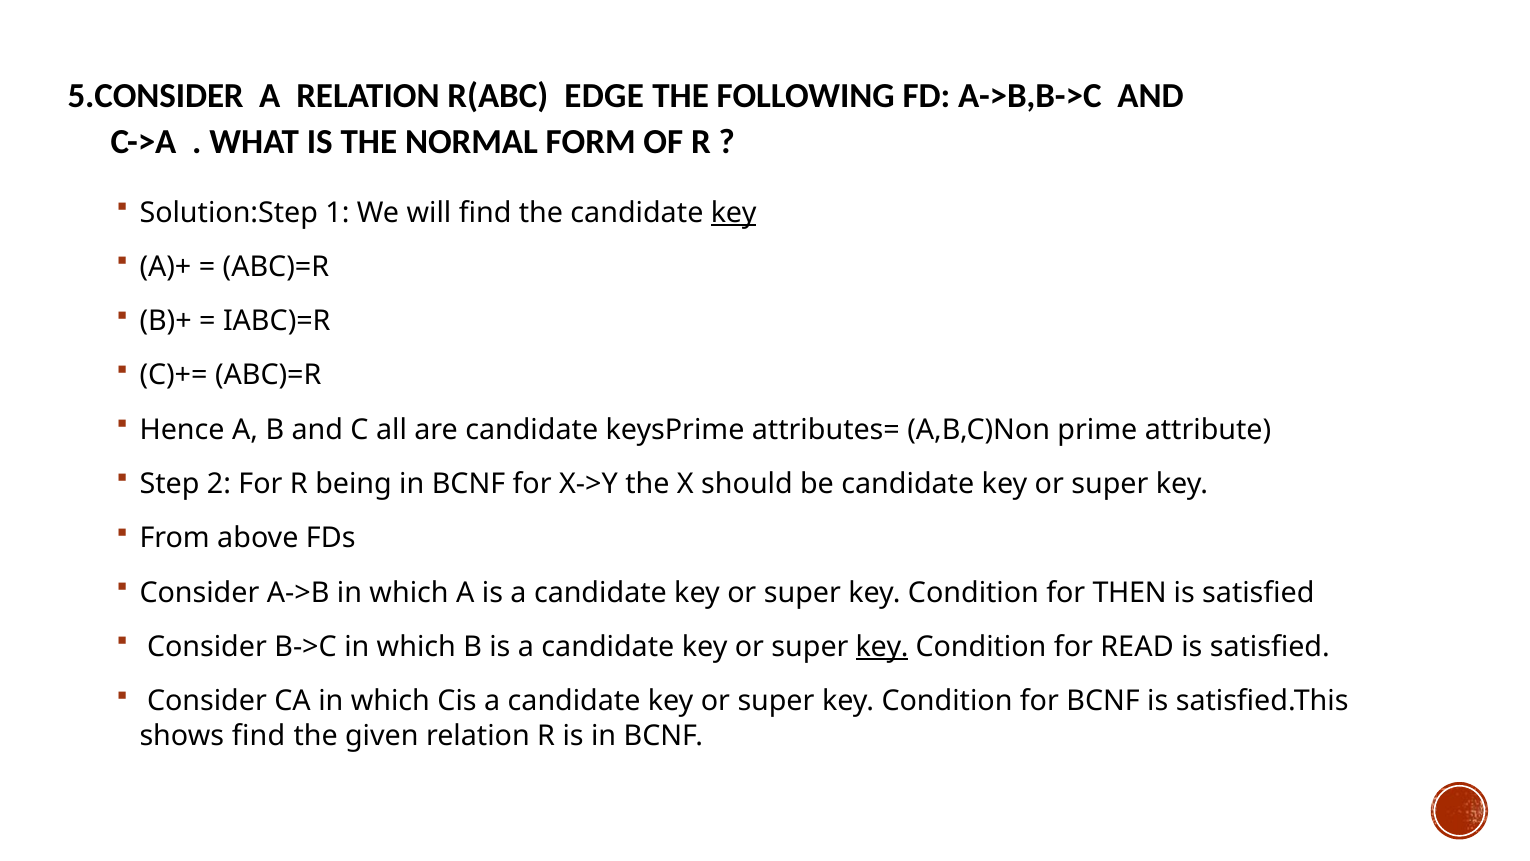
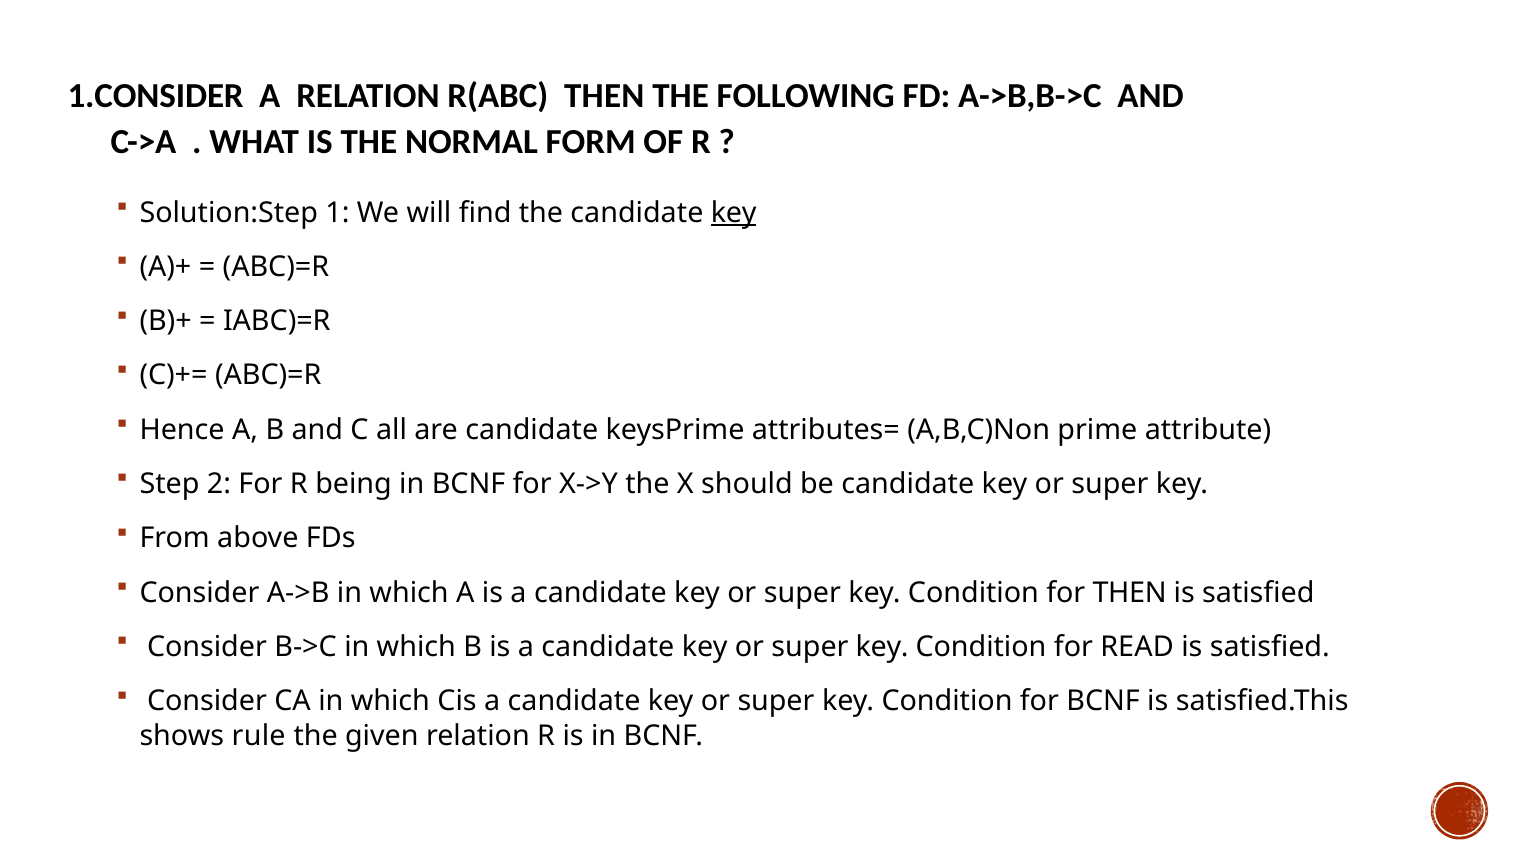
5.CONSIDER: 5.CONSIDER -> 1.CONSIDER
R(ABC EDGE: EDGE -> THEN
key at (882, 647) underline: present -> none
shows find: find -> rule
